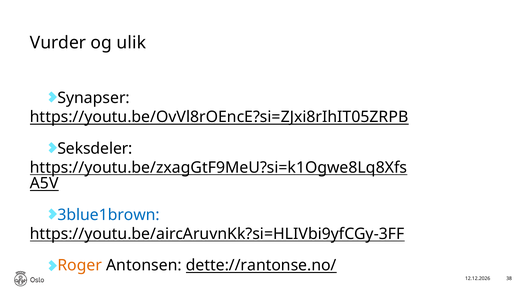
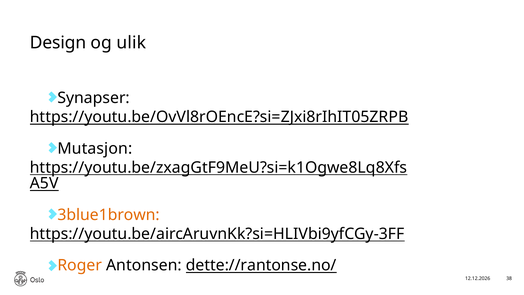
Vurder: Vurder -> Design
Seksdeler: Seksdeler -> Mutasjon
3blue1brown colour: blue -> orange
